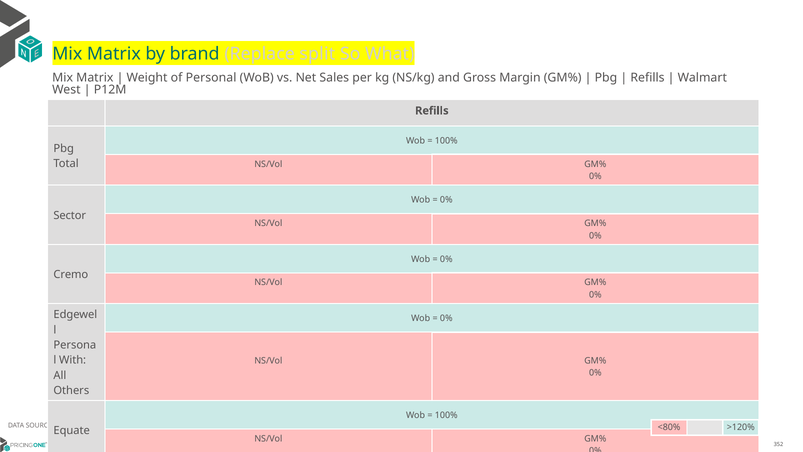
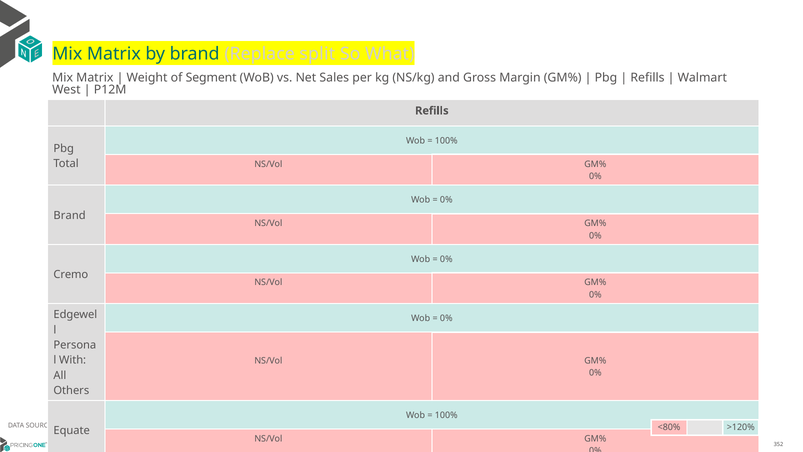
Personal: Personal -> Segment
Sector at (70, 215): Sector -> Brand
